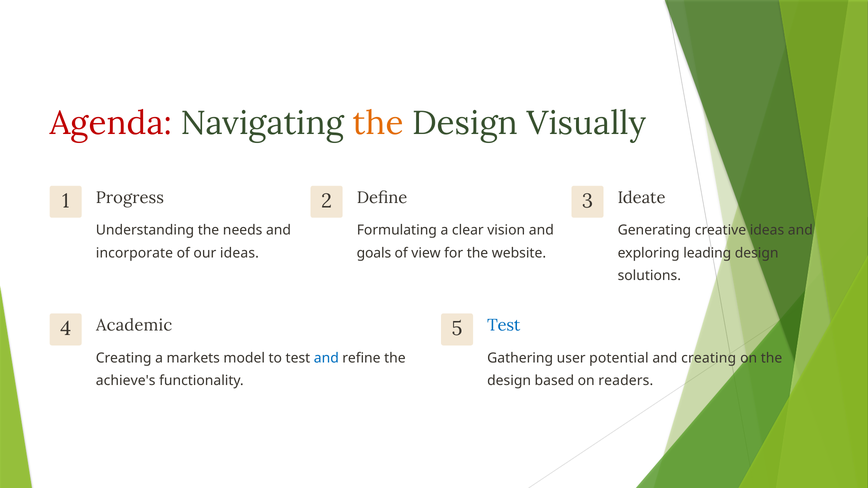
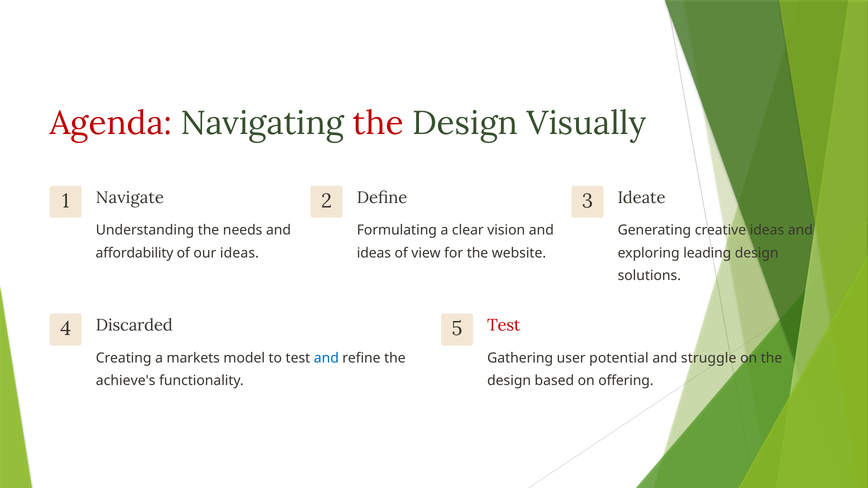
the at (378, 124) colour: orange -> red
Progress: Progress -> Navigate
incorporate: incorporate -> affordability
goals at (374, 253): goals -> ideas
Academic: Academic -> Discarded
Test at (504, 326) colour: blue -> red
and creating: creating -> struggle
readers: readers -> offering
